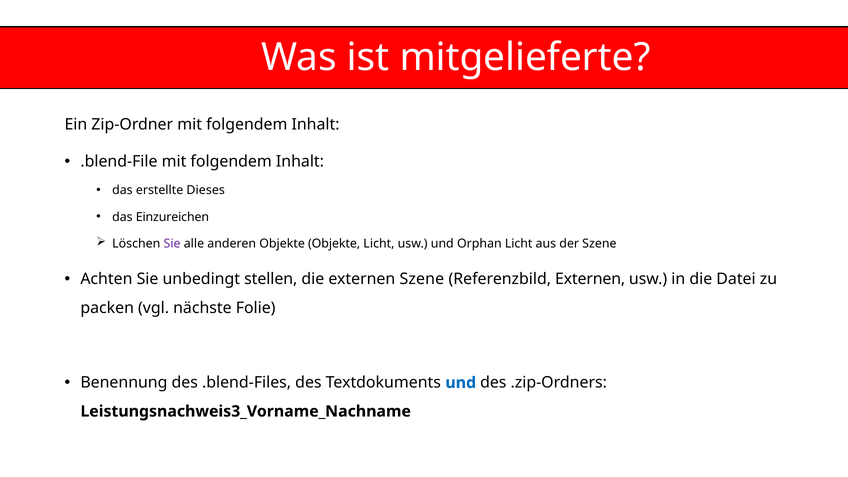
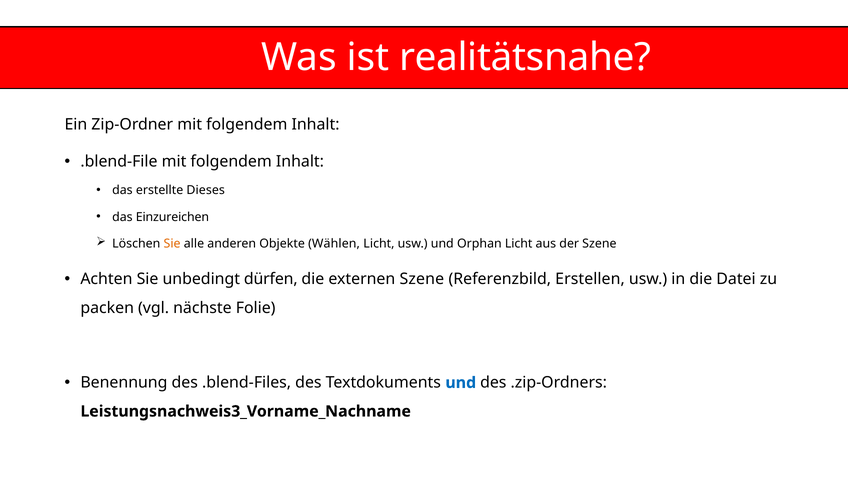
mitgelieferte: mitgelieferte -> realitätsnahe
Sie at (172, 244) colour: purple -> orange
Objekte Objekte: Objekte -> Wählen
stellen: stellen -> dürfen
Referenzbild Externen: Externen -> Erstellen
